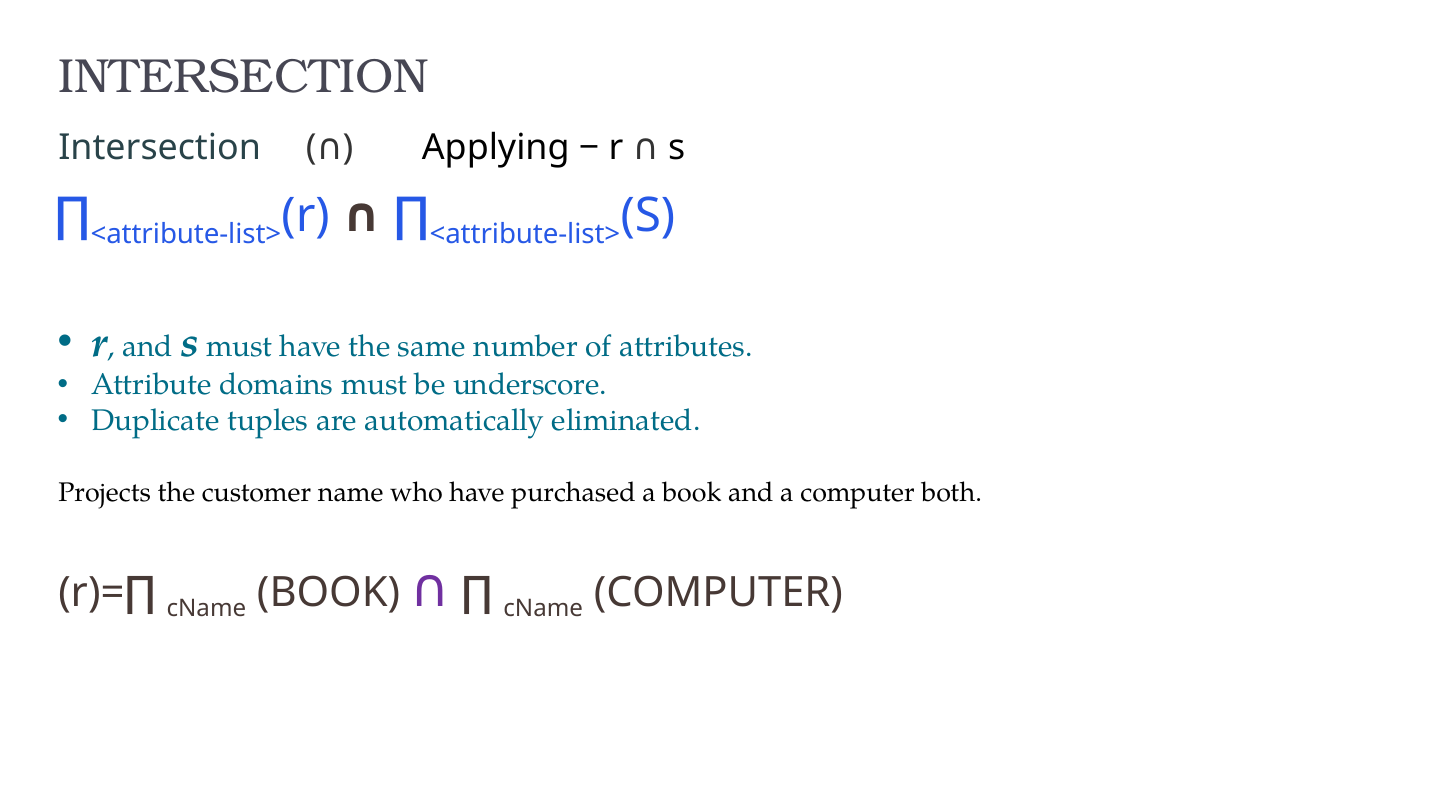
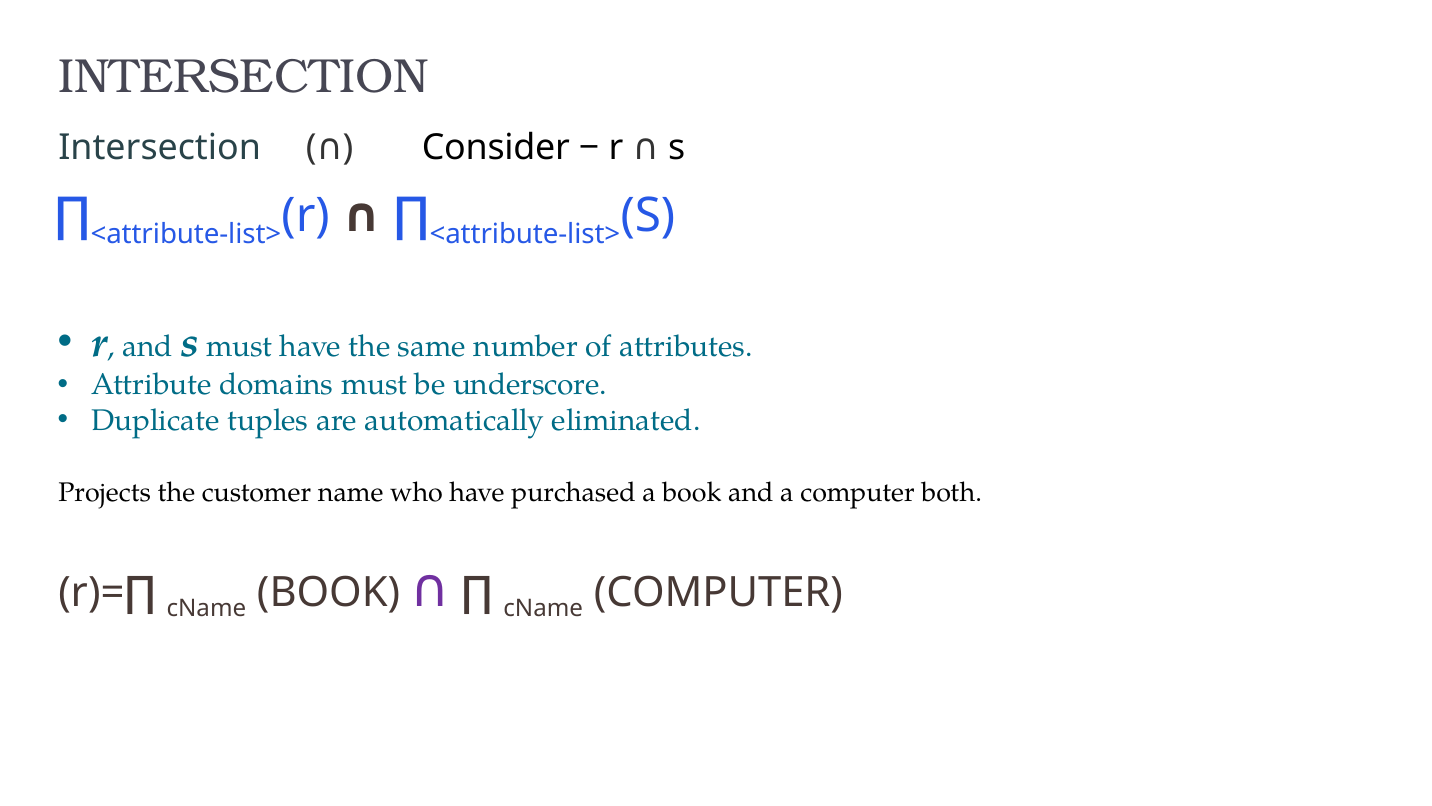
Applying: Applying -> Consider
